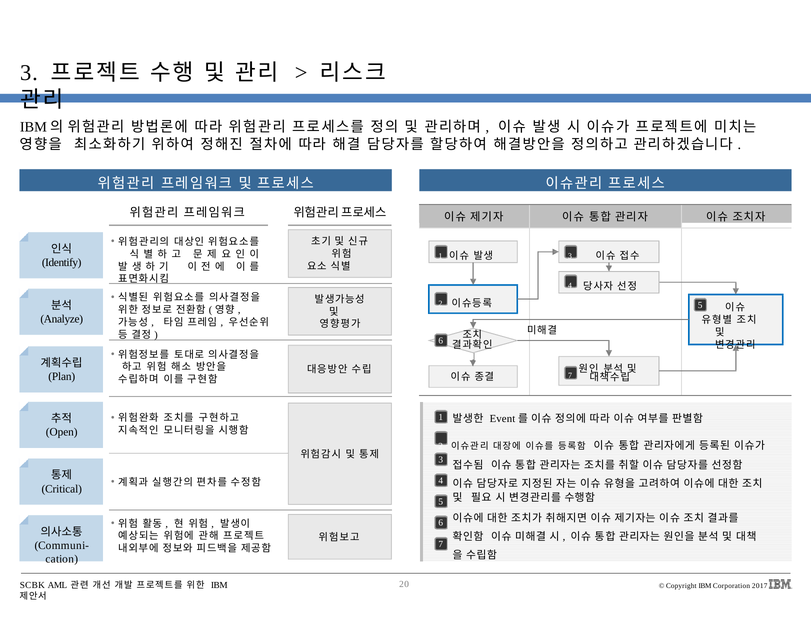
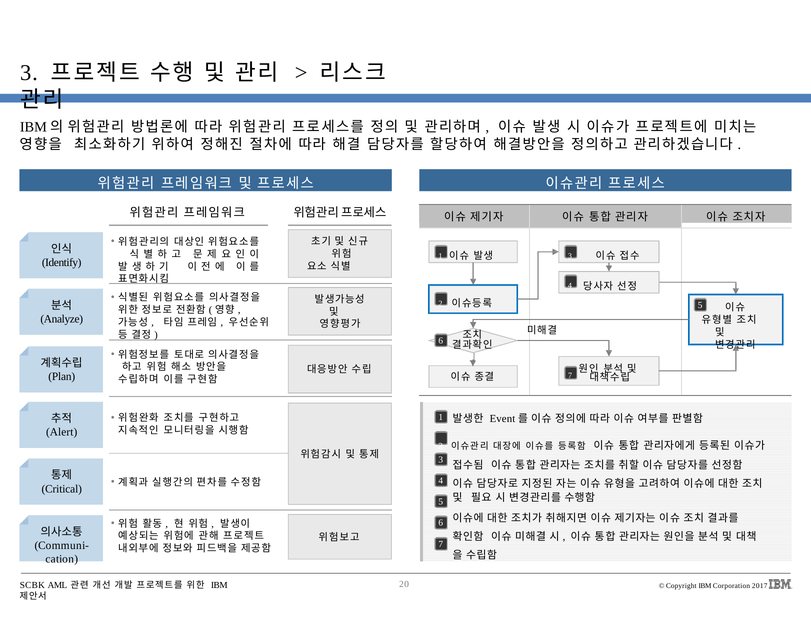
Open: Open -> Alert
